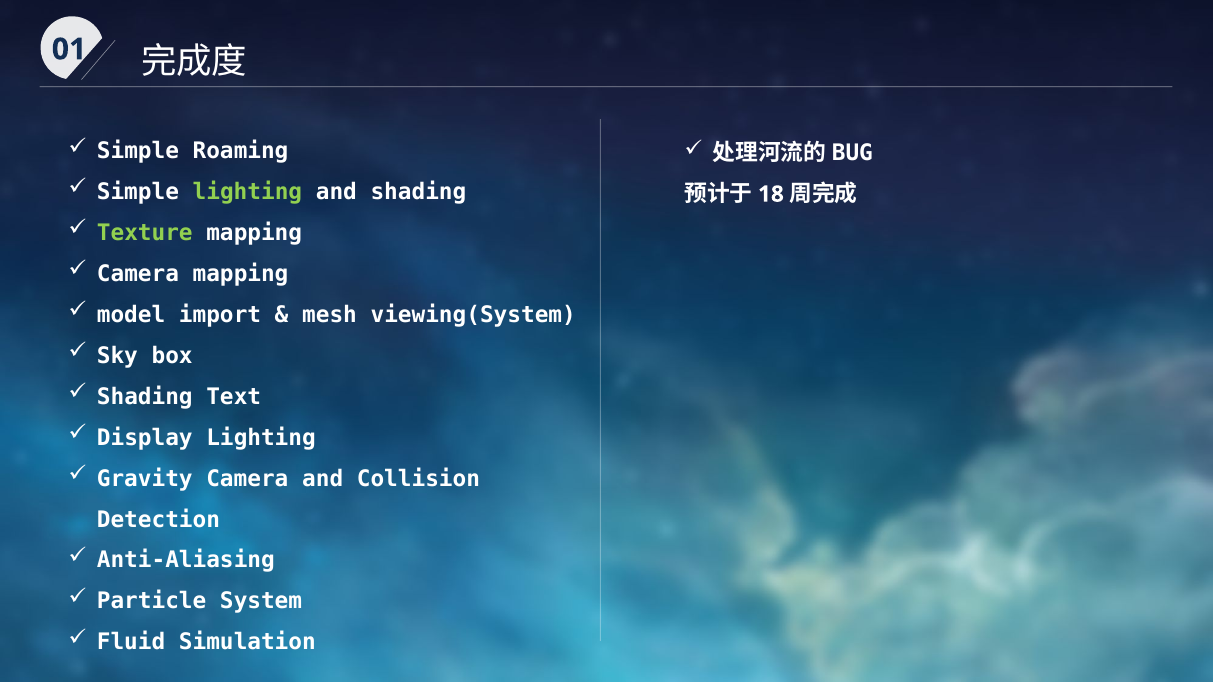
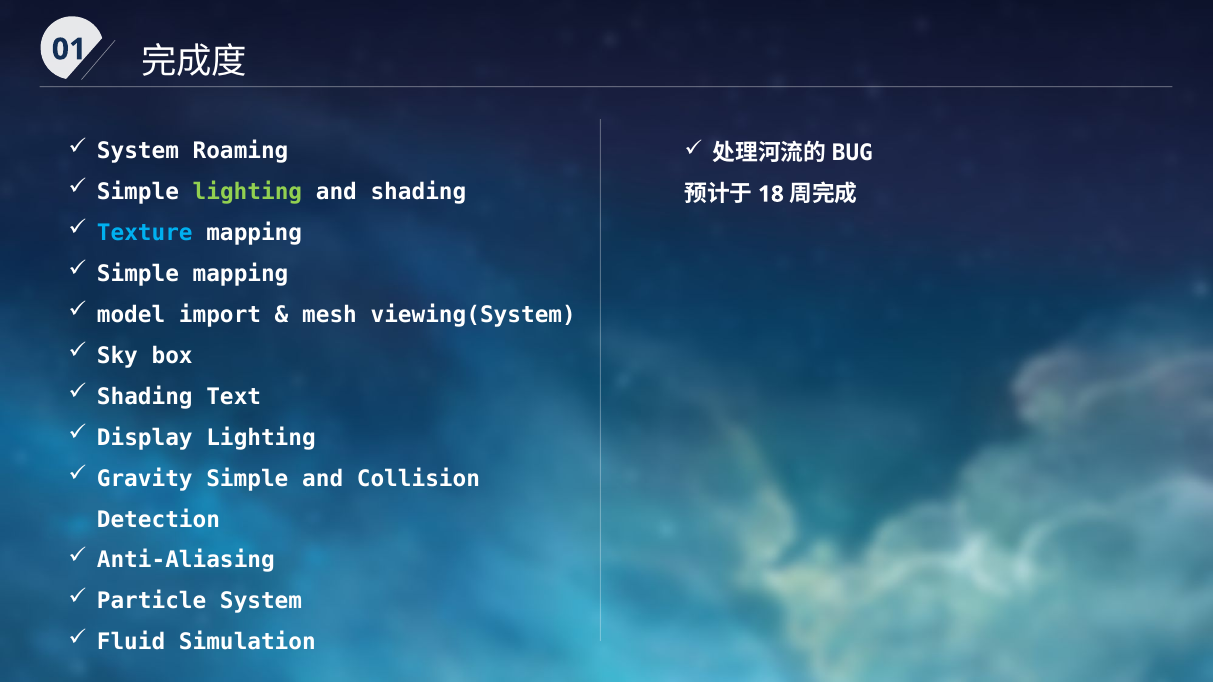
Simple at (138, 151): Simple -> System
Texture colour: light green -> light blue
Camera at (138, 274): Camera -> Simple
Gravity Camera: Camera -> Simple
